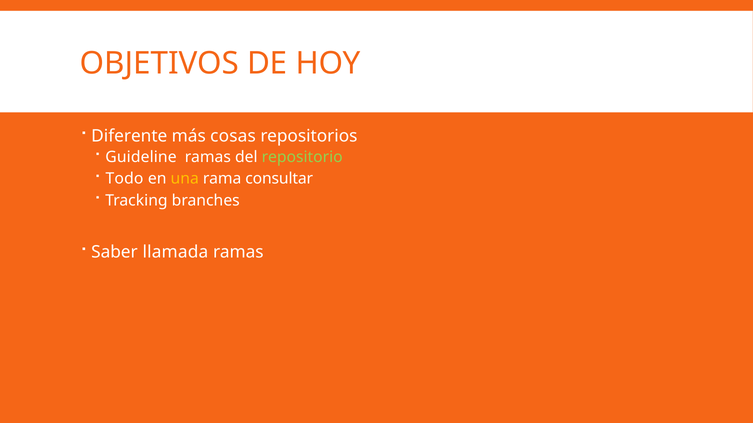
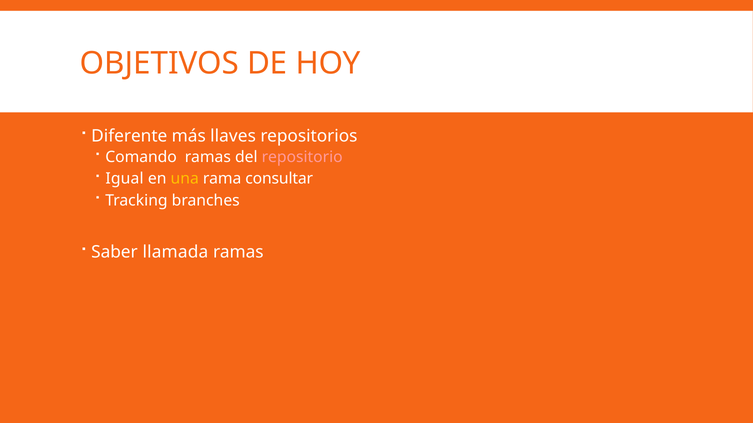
cosas: cosas -> llaves
Guideline: Guideline -> Comando
repositorio colour: light green -> pink
Todo: Todo -> Igual
